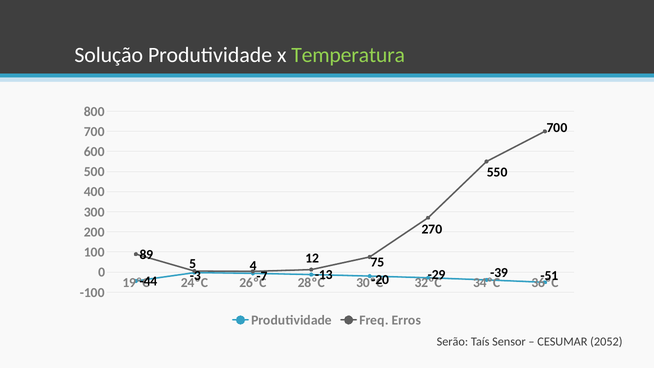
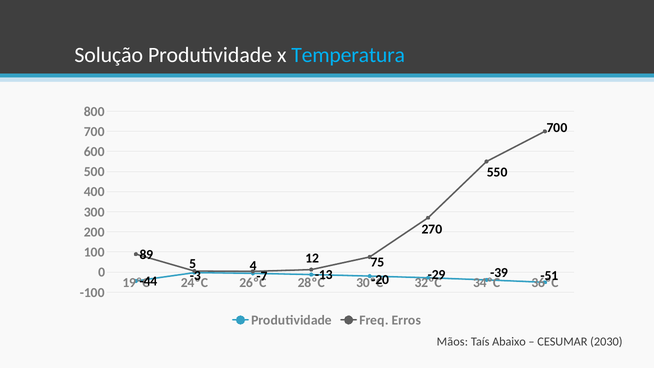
Temperatura colour: light green -> light blue
Serão: Serão -> Mãos
Sensor: Sensor -> Abaixo
2052: 2052 -> 2030
